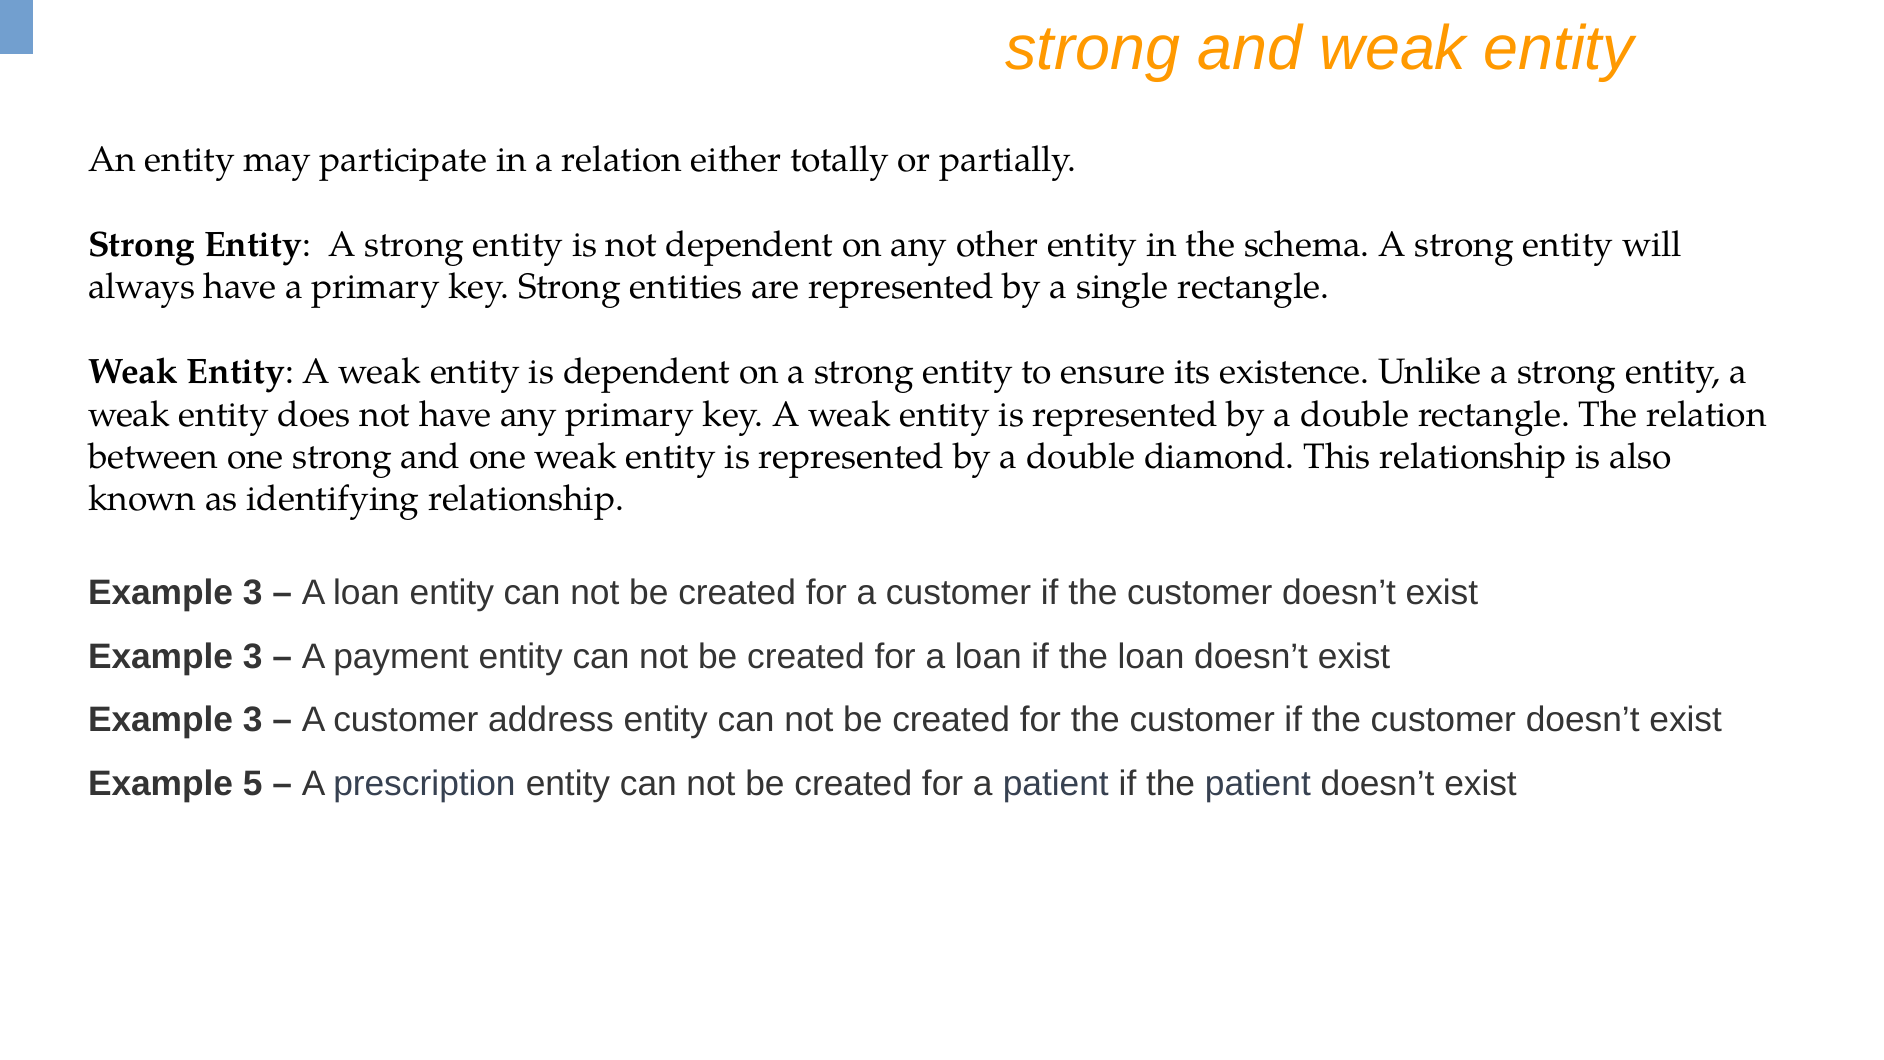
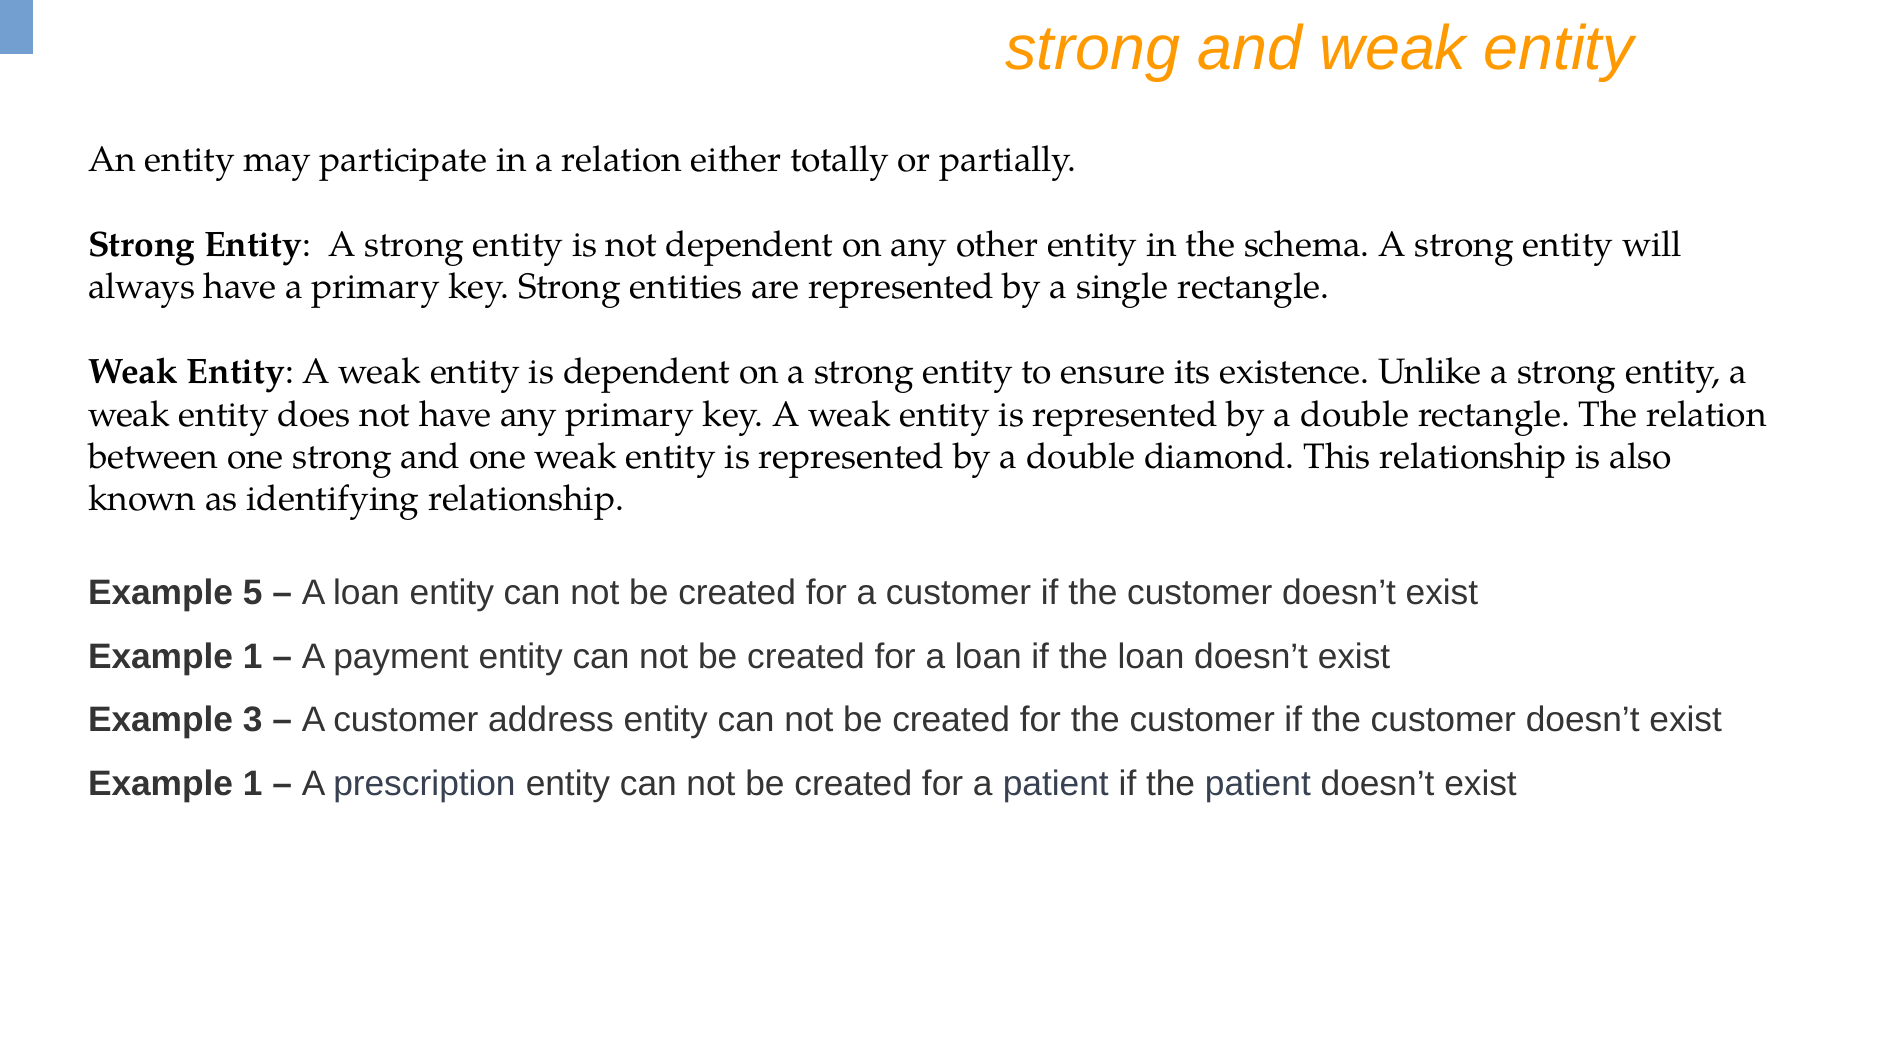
3 at (253, 593): 3 -> 5
3 at (253, 656): 3 -> 1
5 at (253, 784): 5 -> 1
